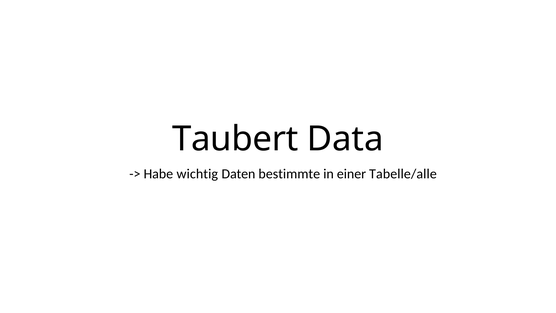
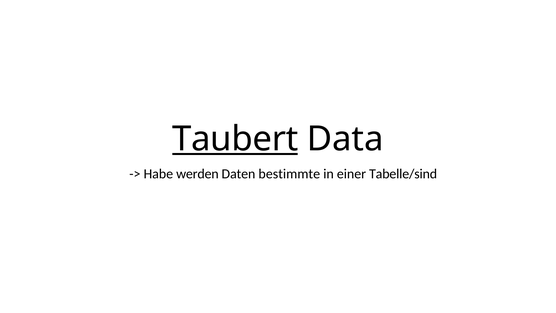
Taubert underline: none -> present
wichtig: wichtig -> werden
Tabelle/alle: Tabelle/alle -> Tabelle/sind
